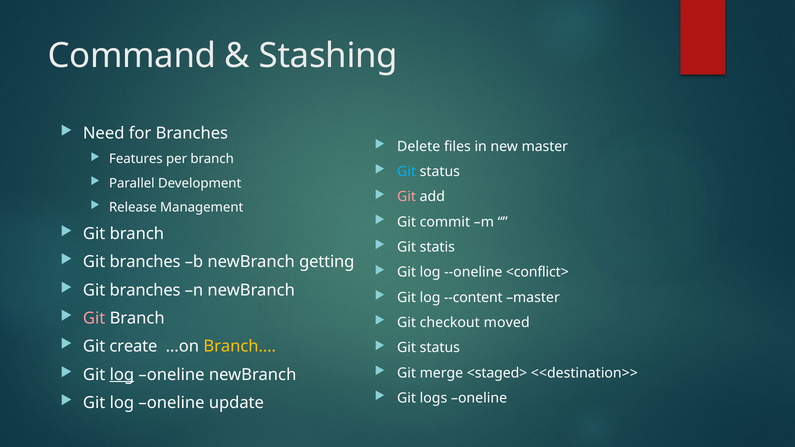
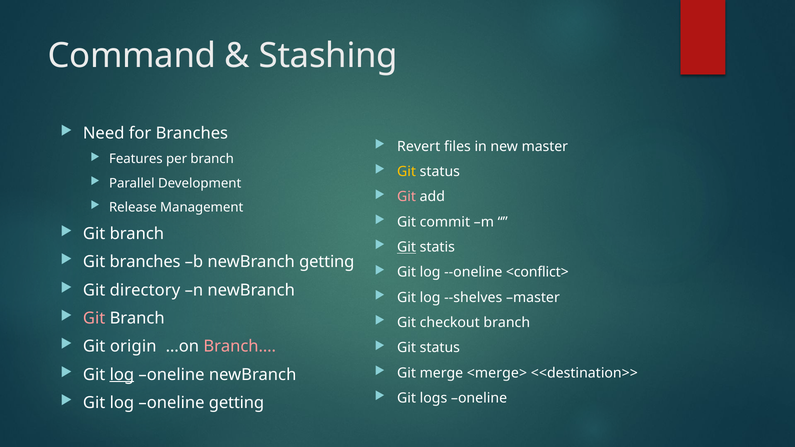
Delete: Delete -> Revert
Git at (407, 172) colour: light blue -> yellow
Git at (407, 247) underline: none -> present
branches at (145, 290): branches -> directory
--content: --content -> --shelves
checkout moved: moved -> branch
create: create -> origin
Branch… colour: yellow -> pink
<staged>: <staged> -> <merge>
oneline update: update -> getting
